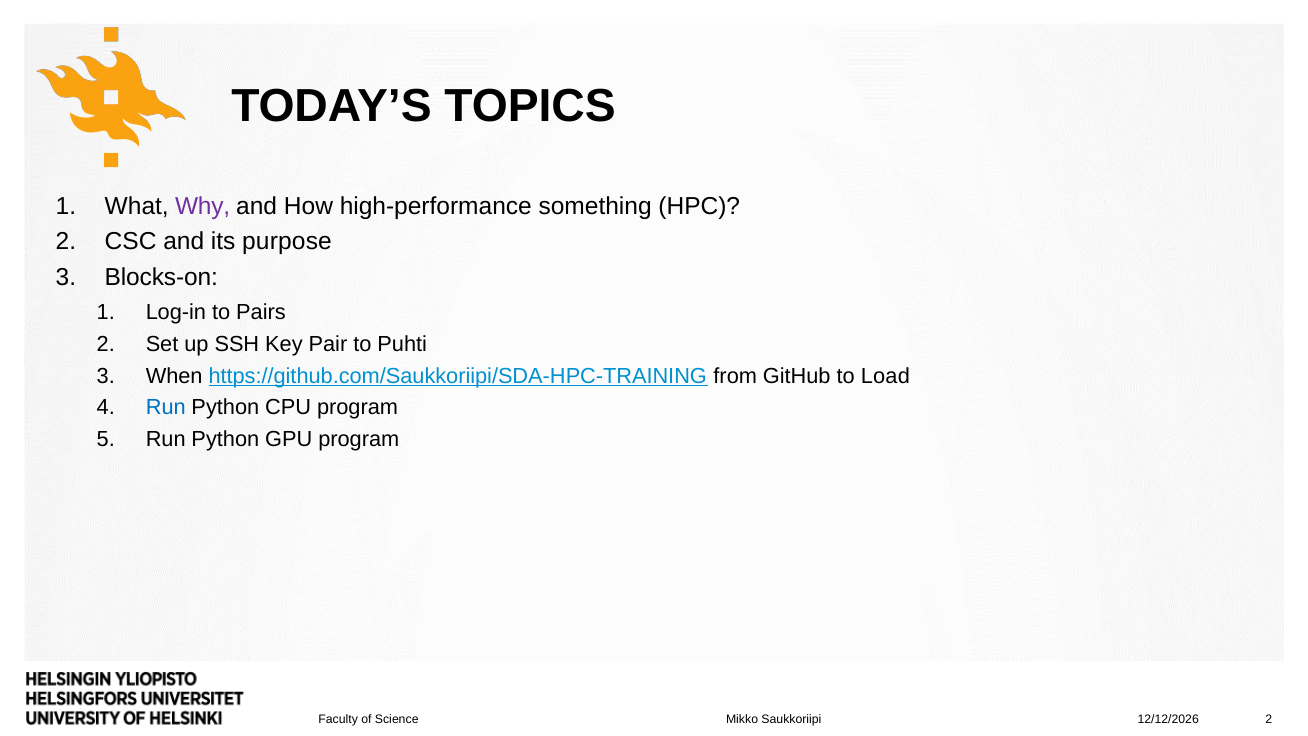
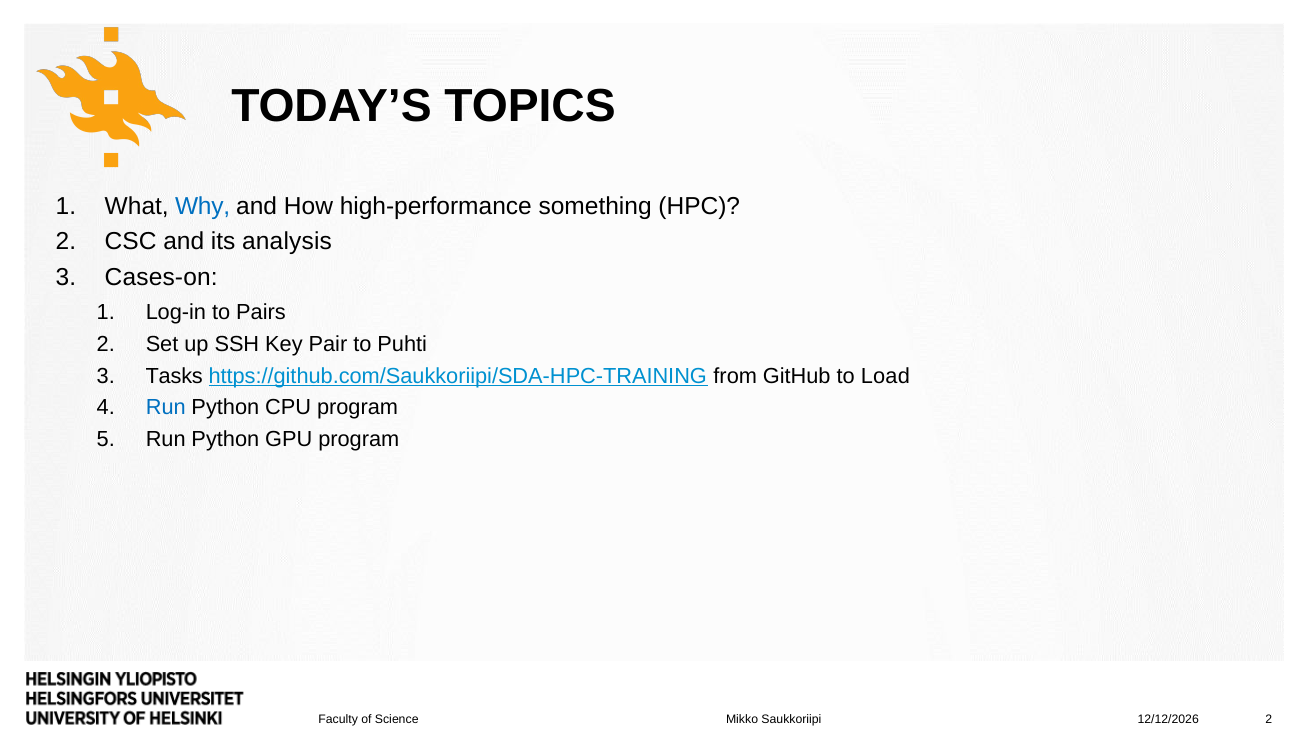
Why colour: purple -> blue
purpose: purpose -> analysis
Blocks-on: Blocks-on -> Cases-on
When: When -> Tasks
